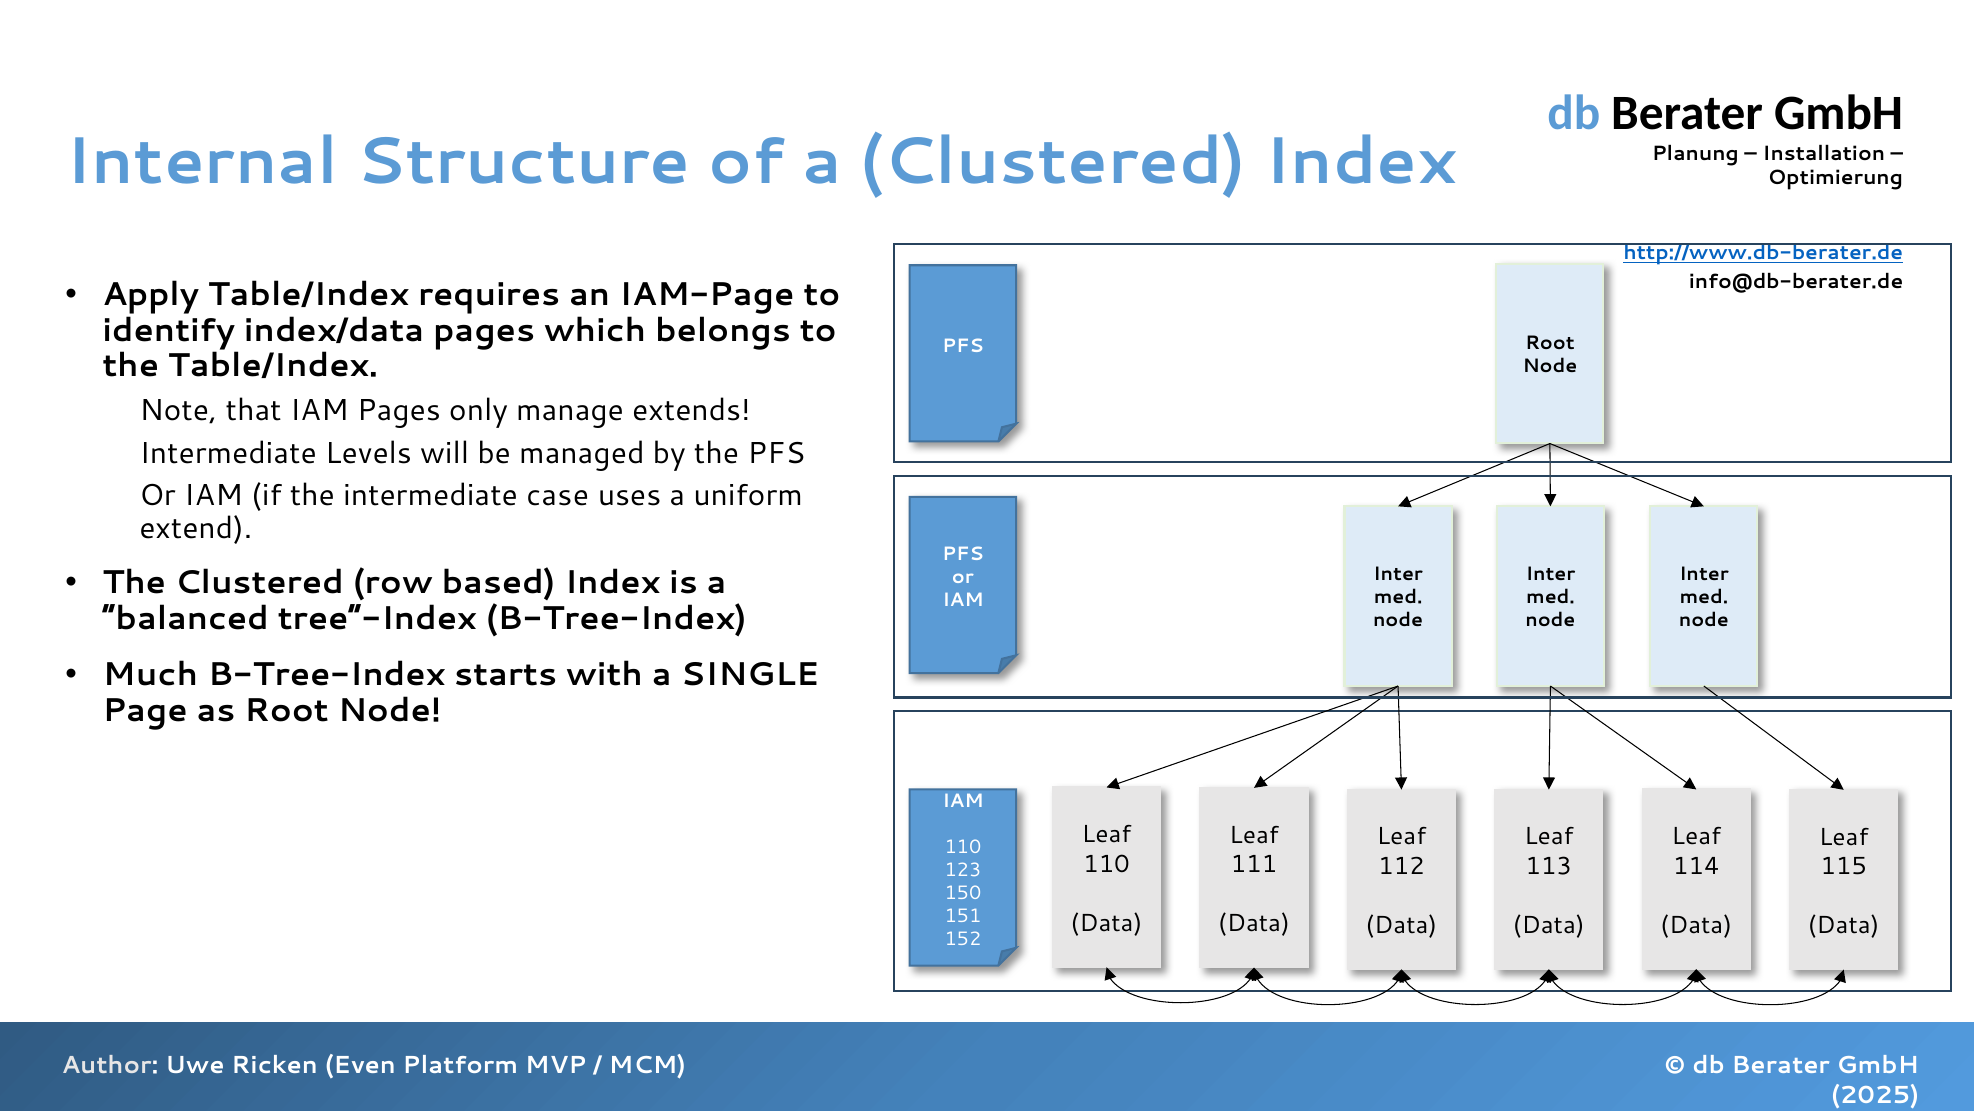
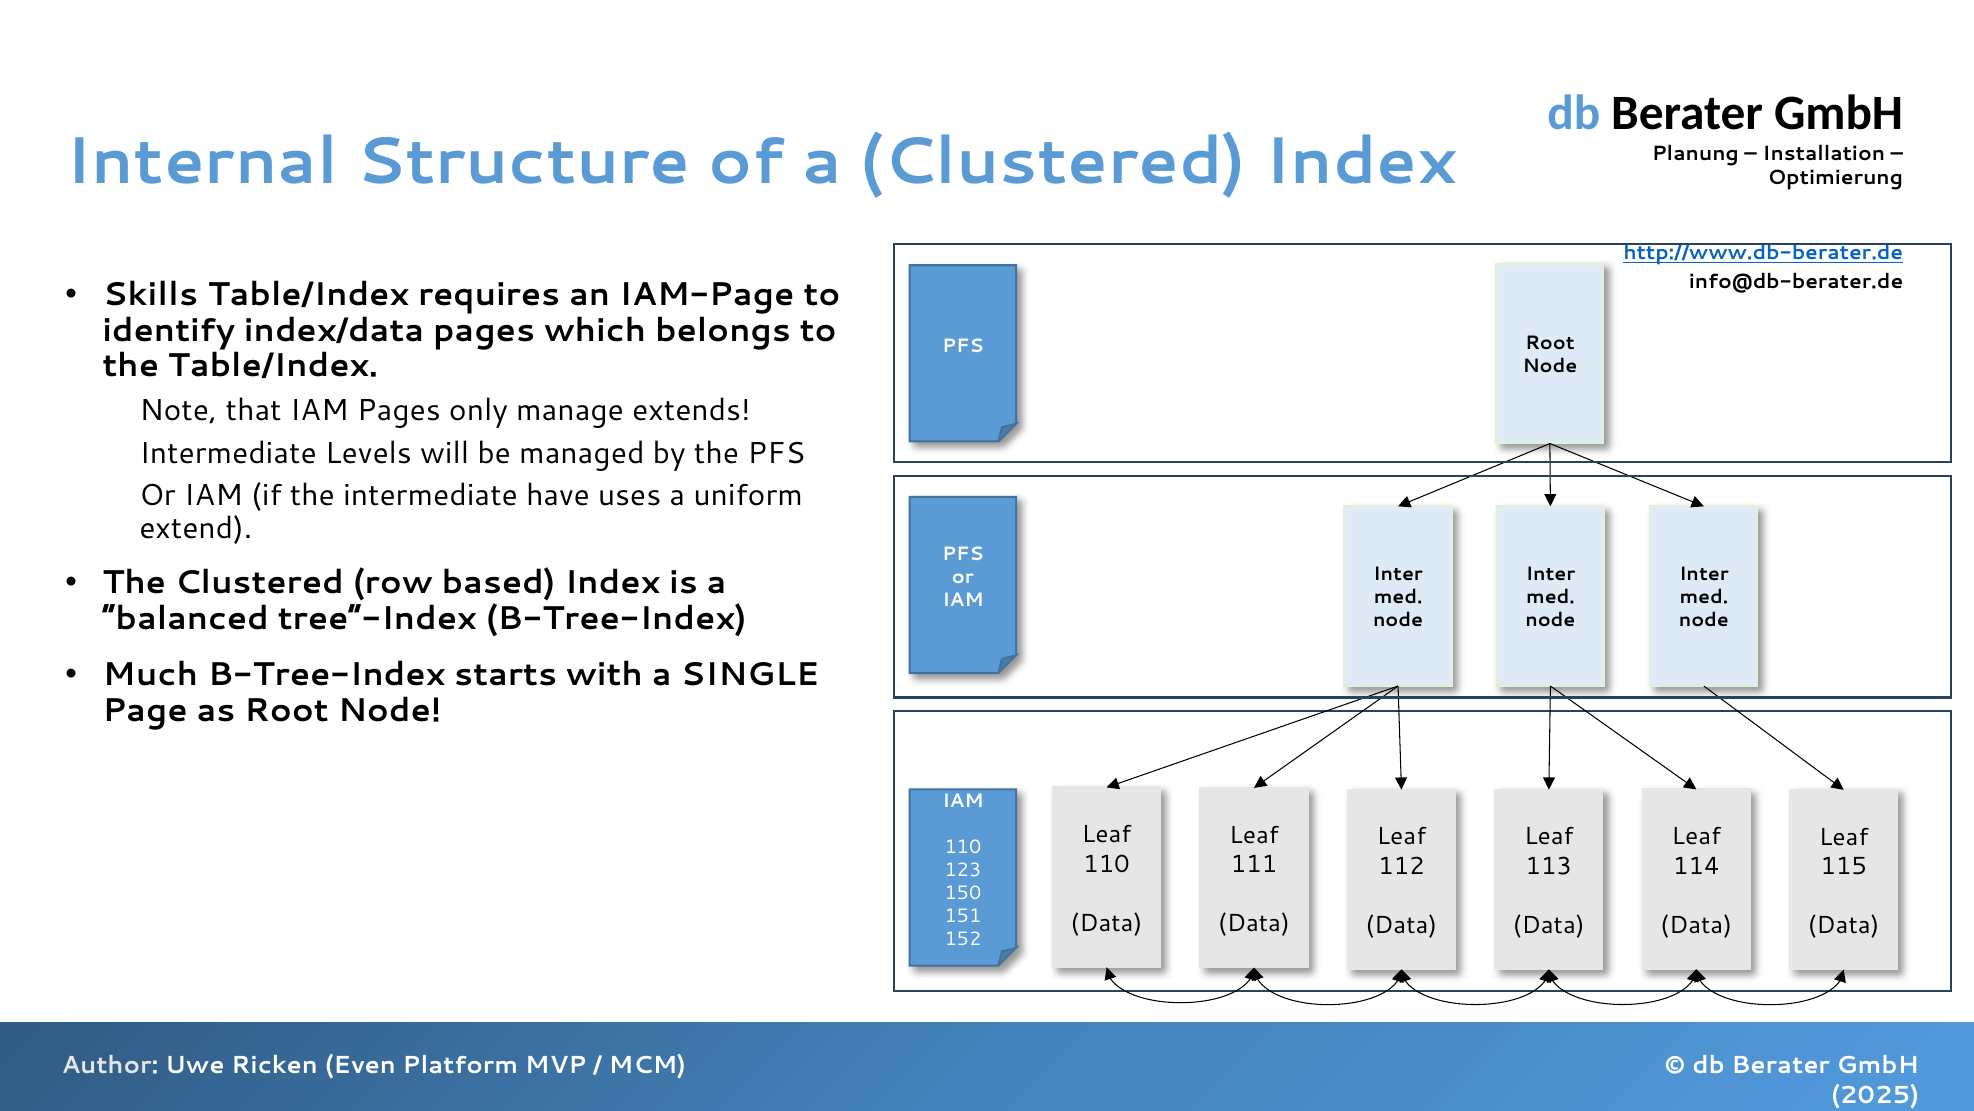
Apply: Apply -> Skills
case: case -> have
